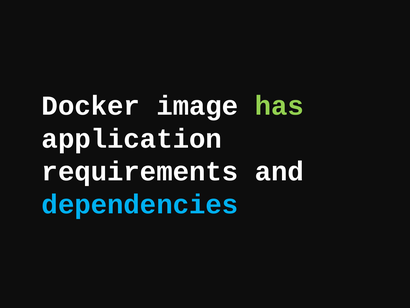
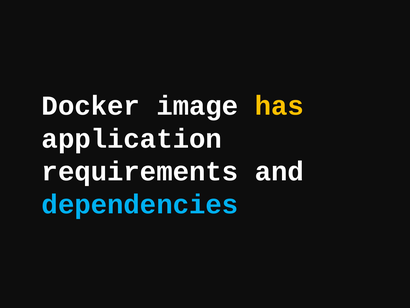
has colour: light green -> yellow
